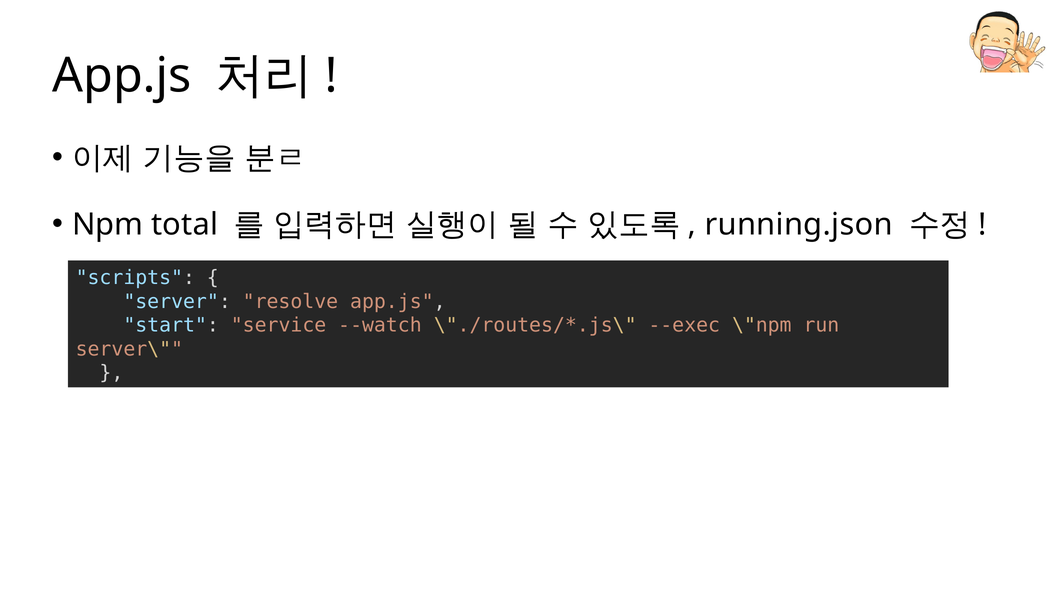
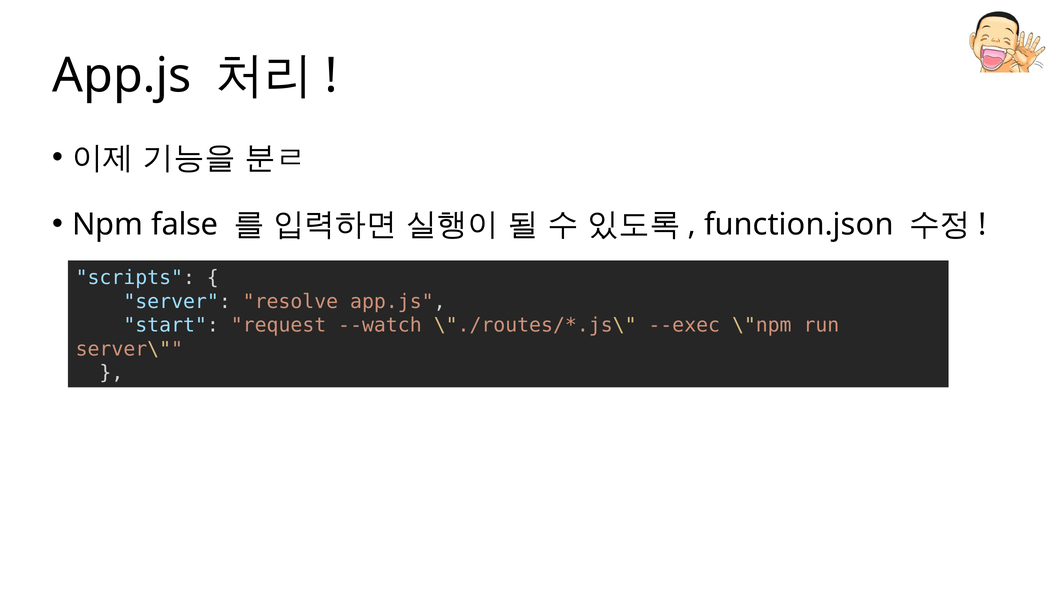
total: total -> false
running.json: running.json -> function.json
service: service -> request
